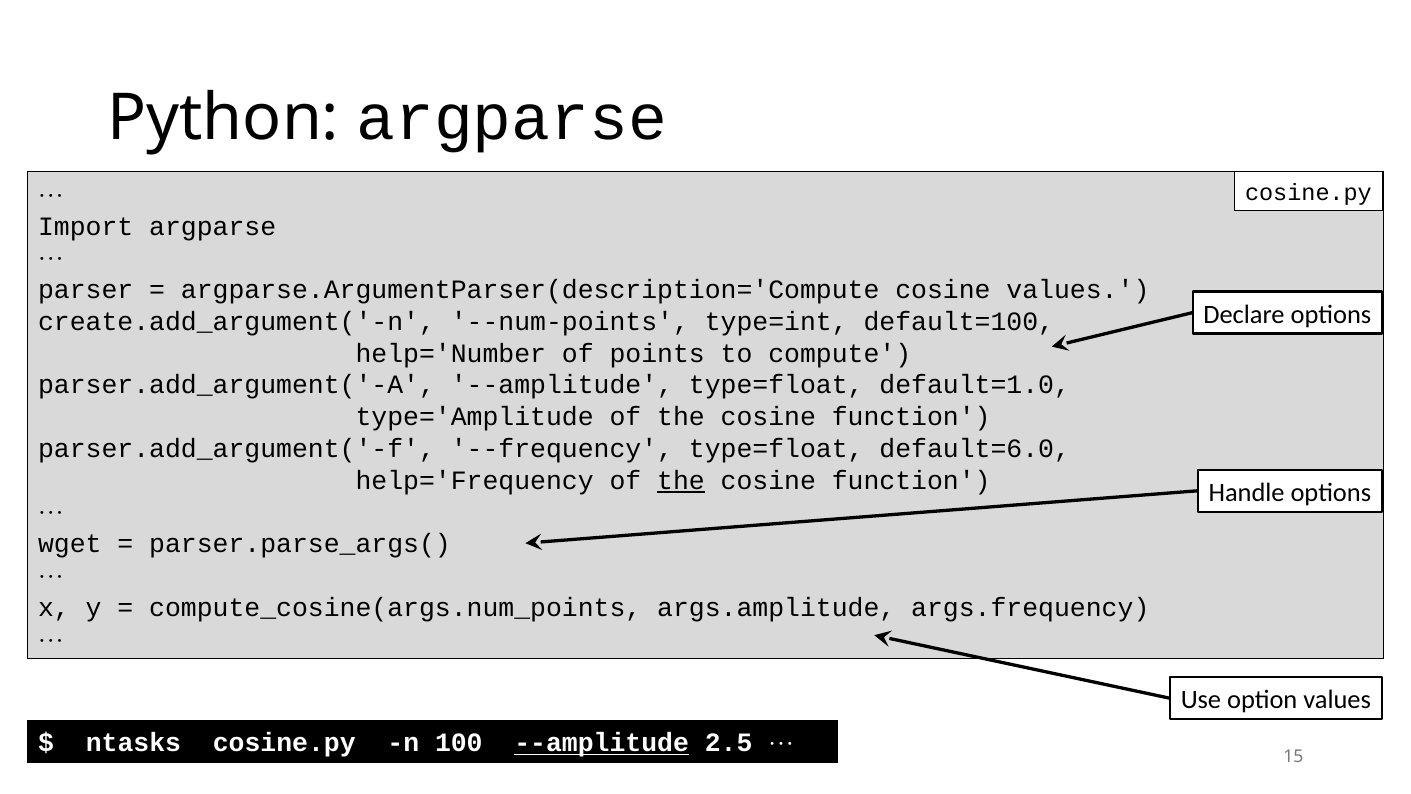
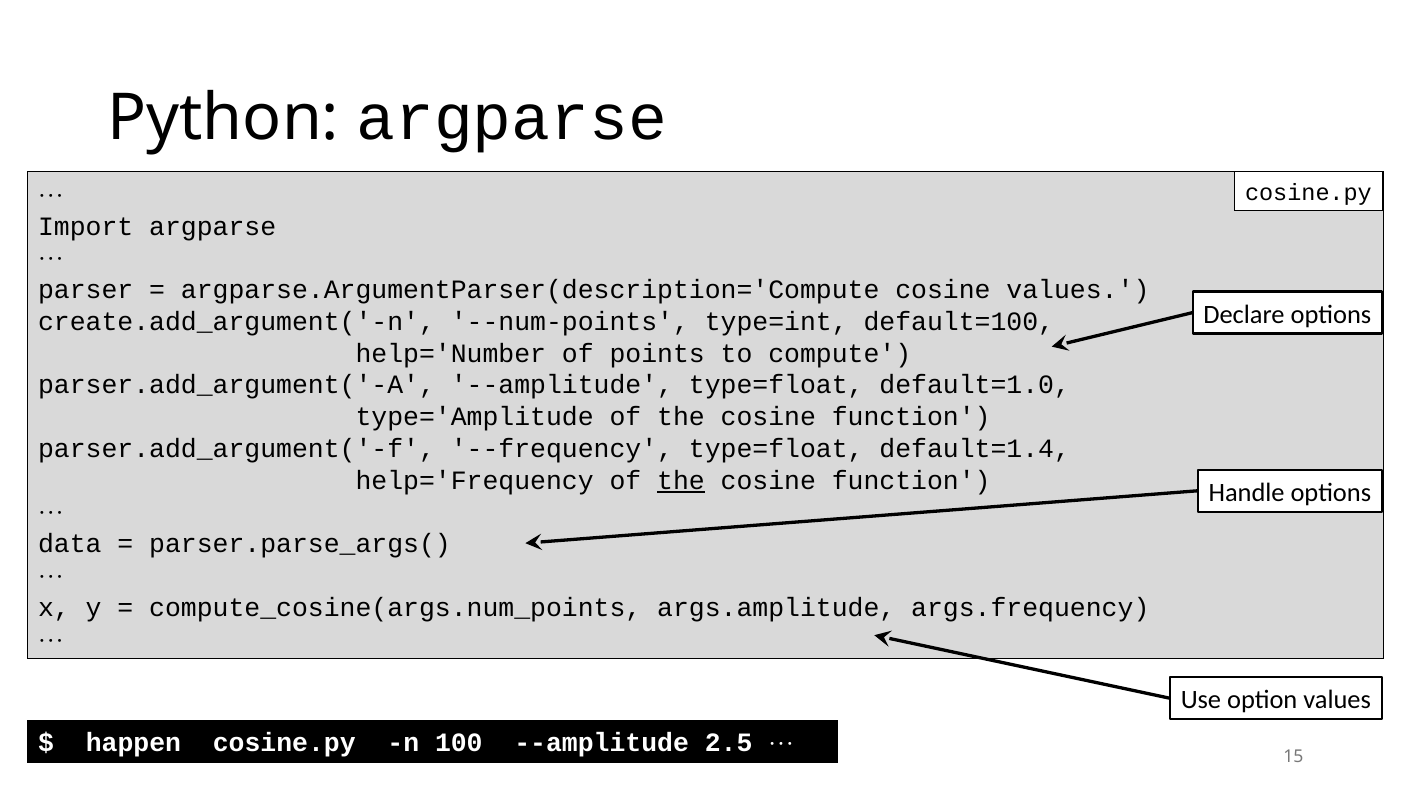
default=6.0: default=6.0 -> default=1.4
wget: wget -> data
ntasks: ntasks -> happen
--amplitude at (602, 743) underline: present -> none
